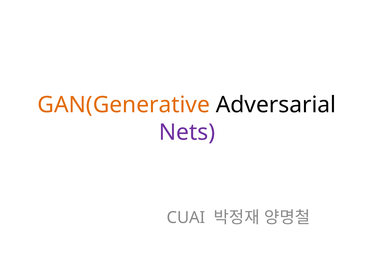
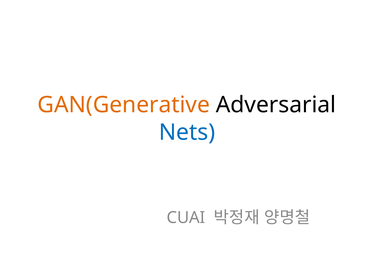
Nets colour: purple -> blue
